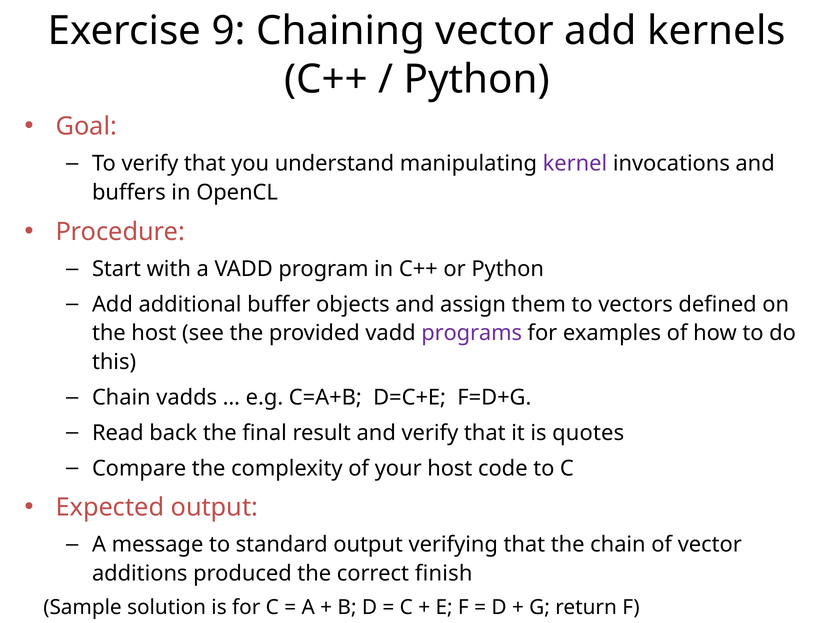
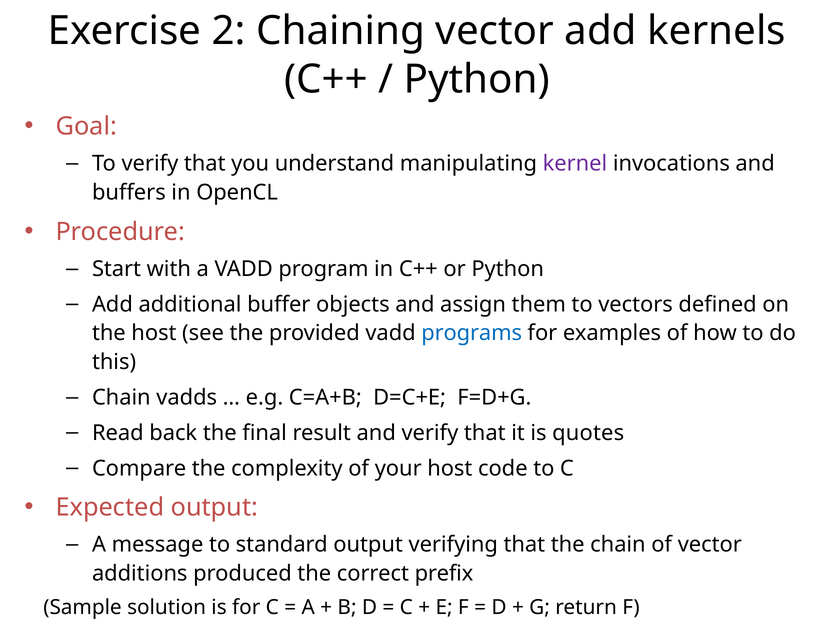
9: 9 -> 2
programs colour: purple -> blue
finish: finish -> prefix
